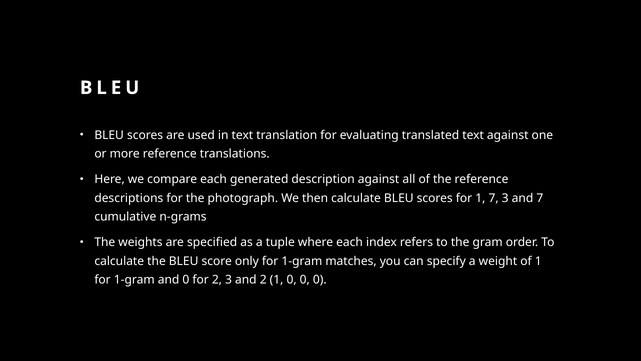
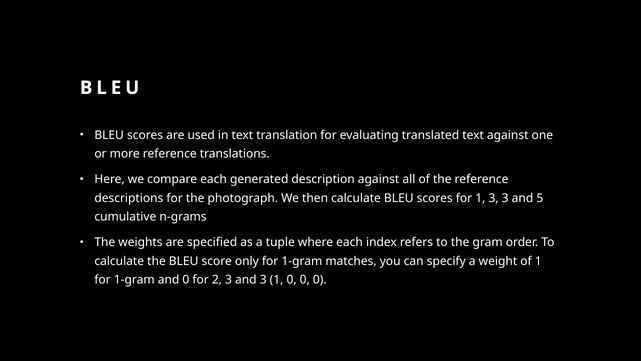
1 7: 7 -> 3
and 7: 7 -> 5
and 2: 2 -> 3
